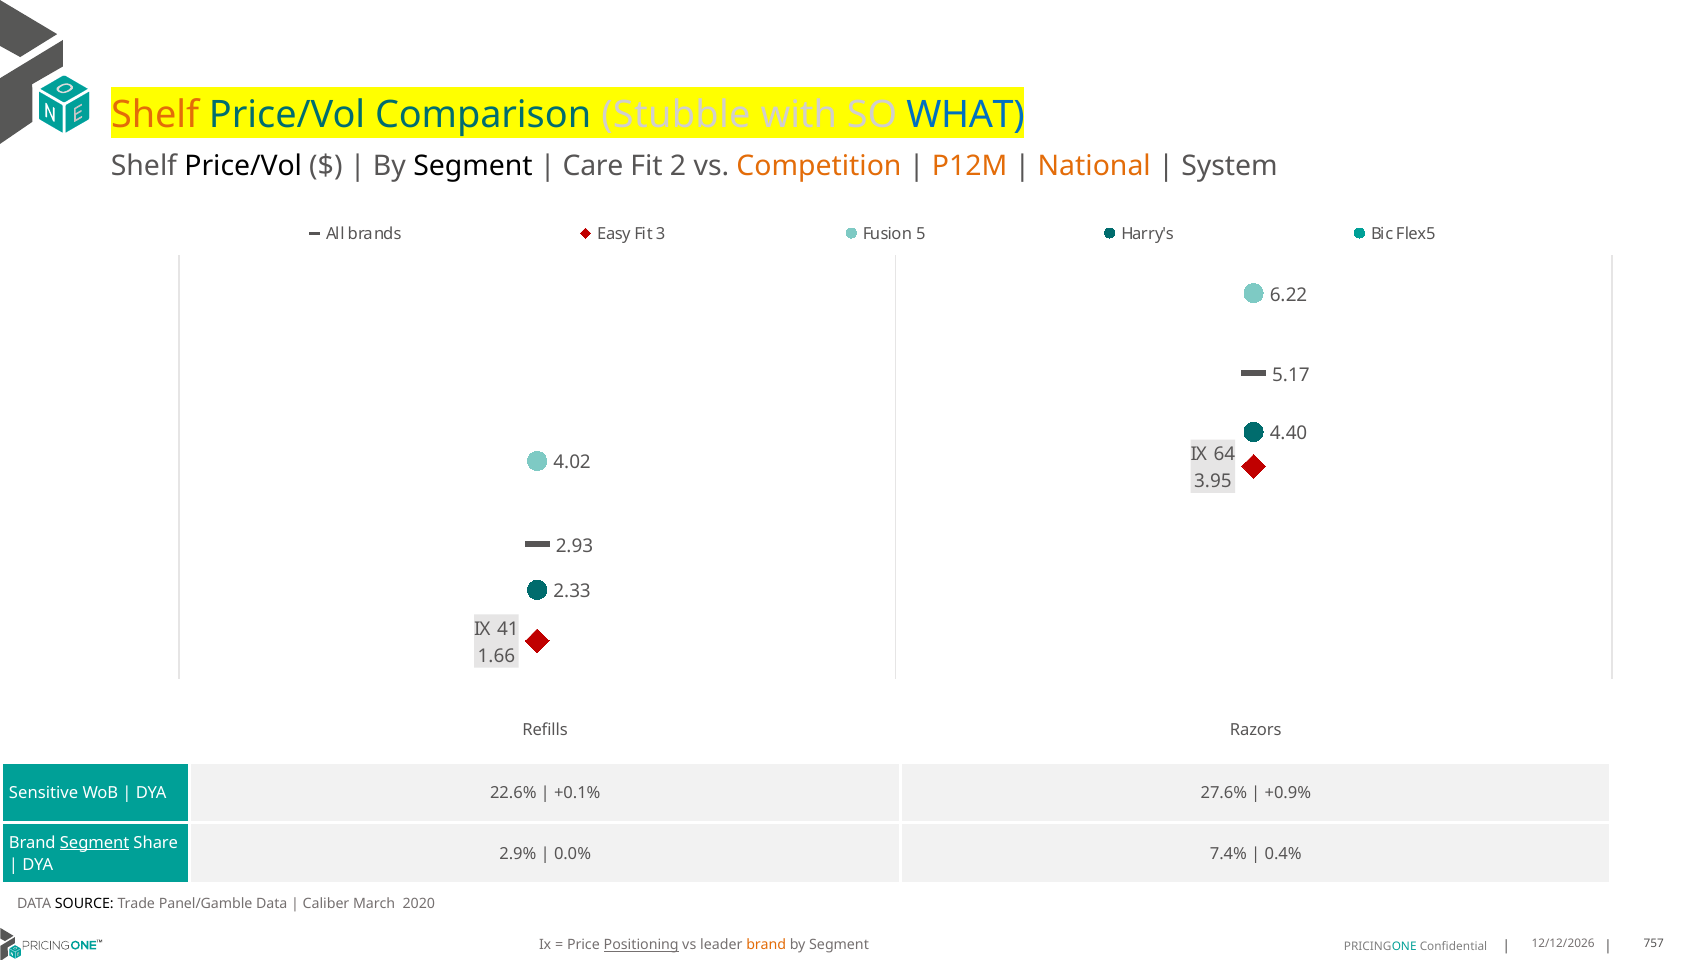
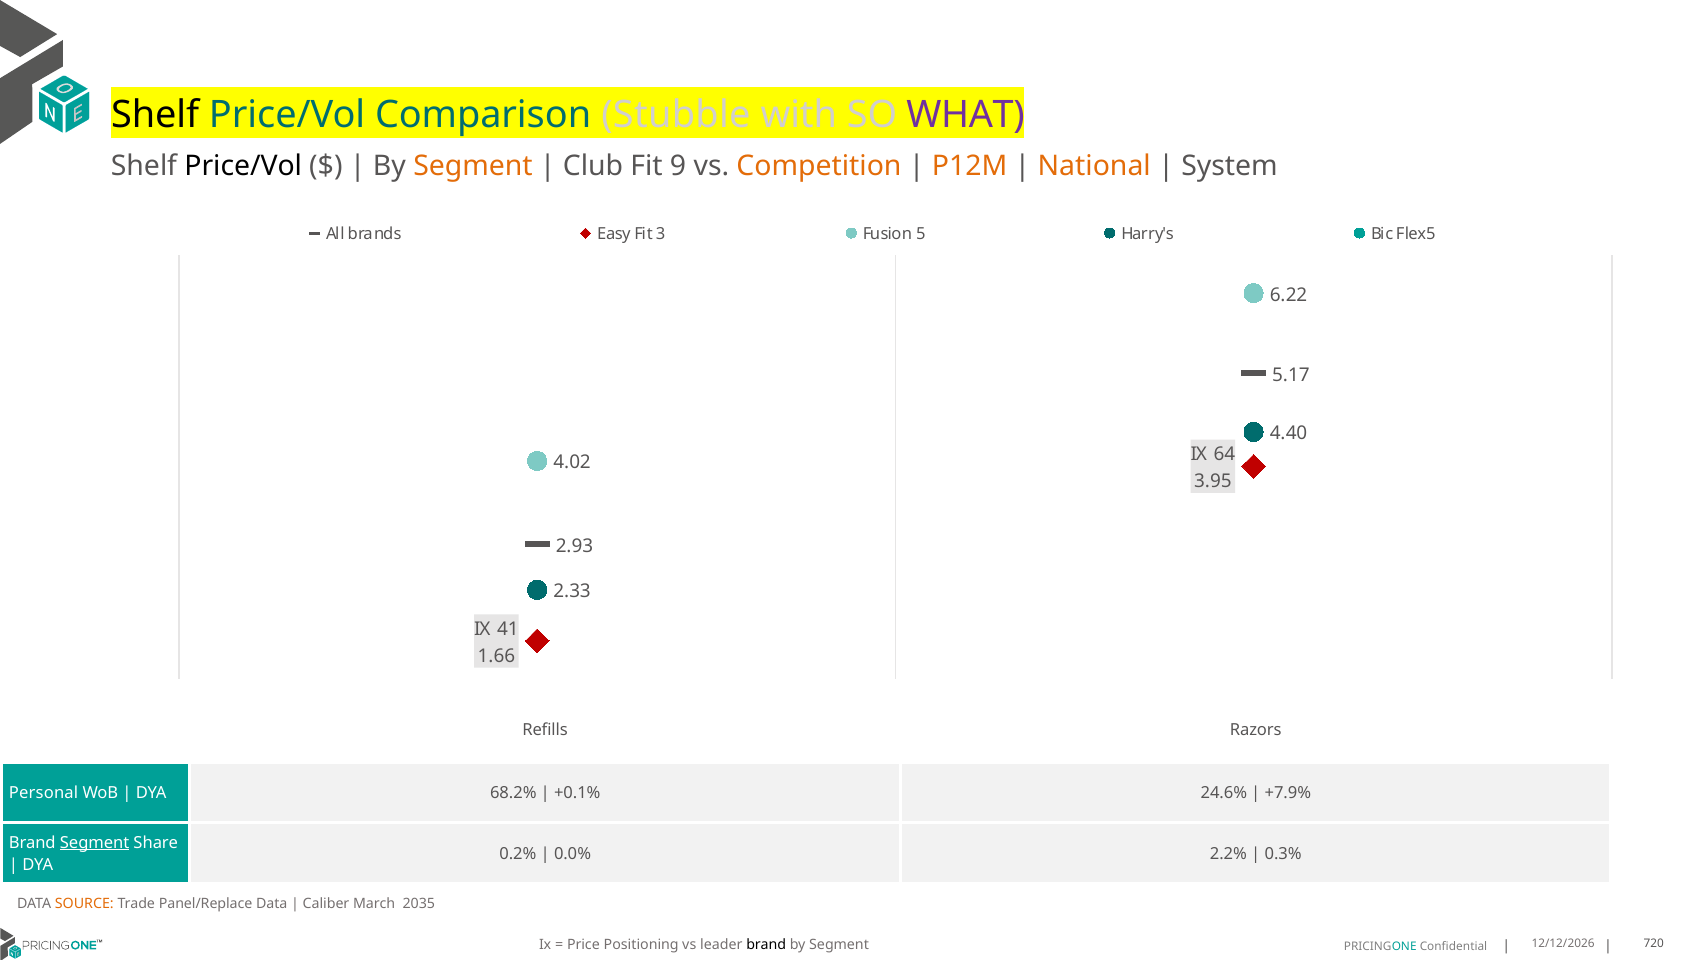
Shelf at (155, 115) colour: orange -> black
WHAT colour: blue -> purple
Segment at (473, 166) colour: black -> orange
Care: Care -> Club
2: 2 -> 9
Sensitive: Sensitive -> Personal
22.6%: 22.6% -> 68.2%
27.6%: 27.6% -> 24.6%
+0.9%: +0.9% -> +7.9%
2.9%: 2.9% -> 0.2%
7.4%: 7.4% -> 2.2%
0.4%: 0.4% -> 0.3%
SOURCE colour: black -> orange
Panel/Gamble: Panel/Gamble -> Panel/Replace
2020: 2020 -> 2035
Positioning underline: present -> none
brand at (766, 945) colour: orange -> black
757: 757 -> 720
